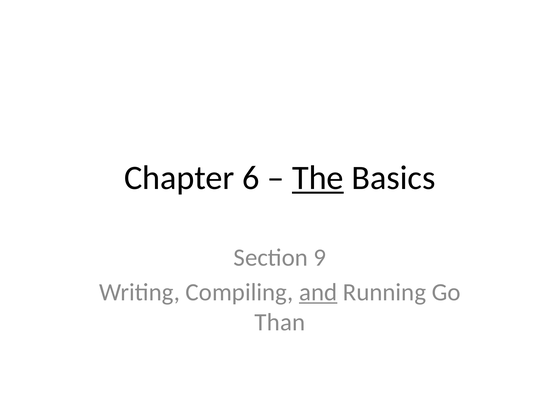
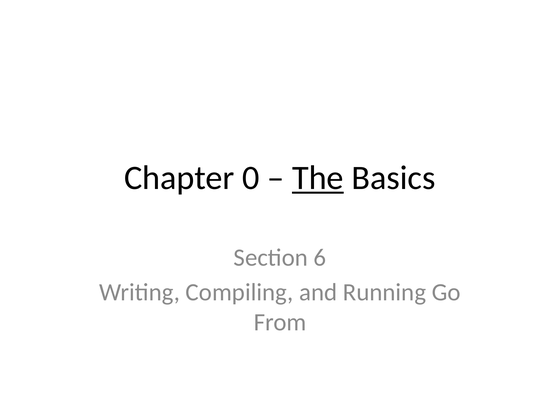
6: 6 -> 0
9: 9 -> 6
and underline: present -> none
Than: Than -> From
